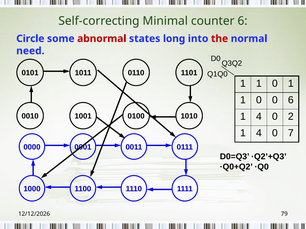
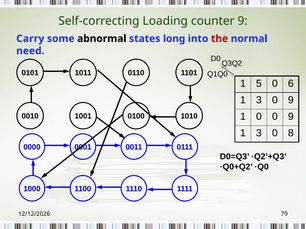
Minimal: Minimal -> Loading
counter 6: 6 -> 9
Circle: Circle -> Carry
abnormal colour: red -> black
1 at (259, 84): 1 -> 5
0 1: 1 -> 6
0 at (259, 100): 0 -> 3
6 at (291, 100): 6 -> 9
4 at (259, 117): 4 -> 0
2 at (291, 117): 2 -> 9
4 at (259, 133): 4 -> 3
7: 7 -> 8
